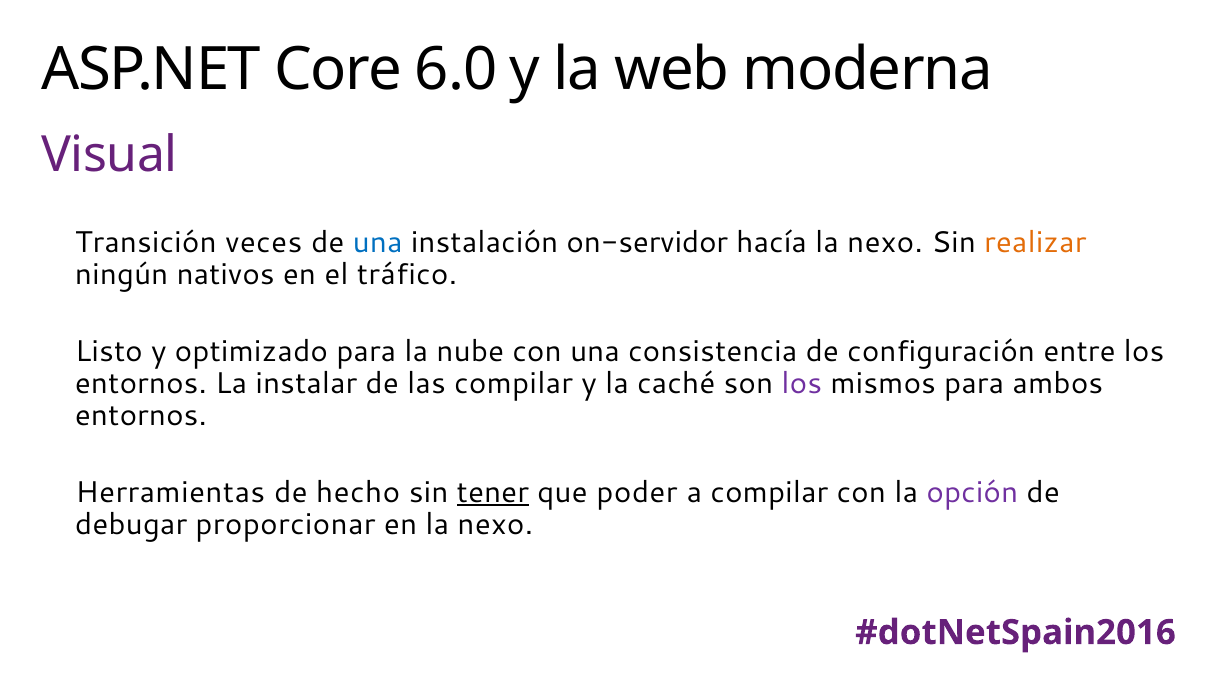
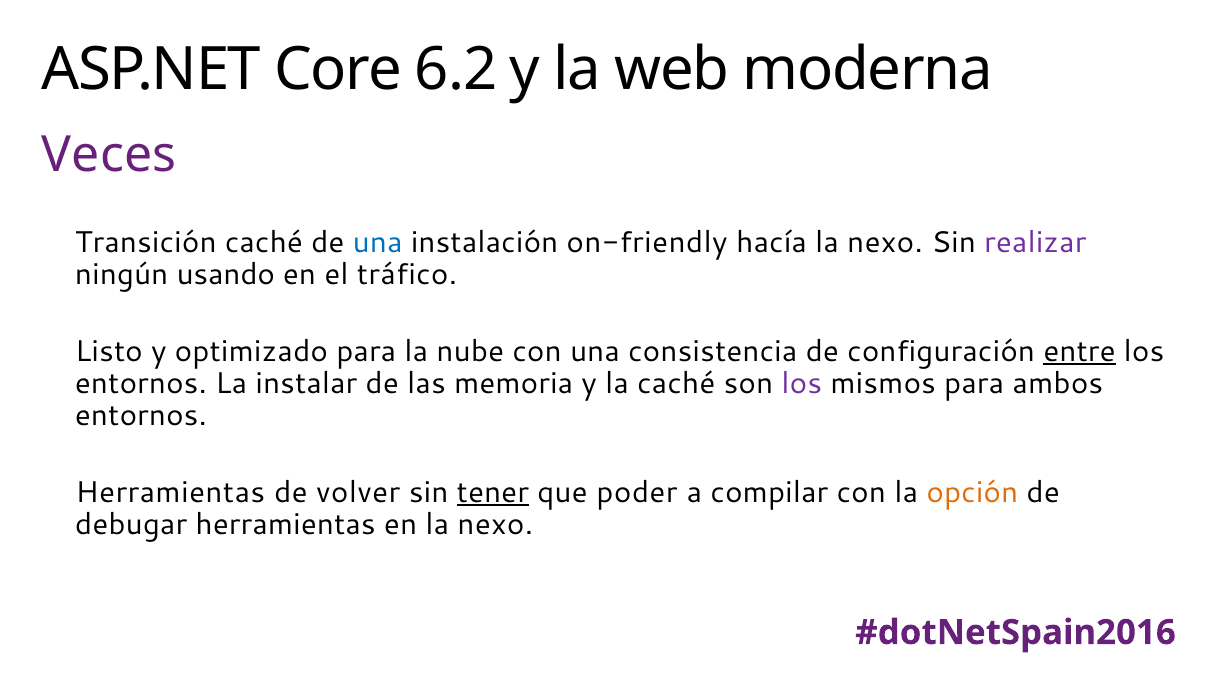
6.0: 6.0 -> 6.2
Visual: Visual -> Veces
Transición veces: veces -> caché
on-servidor: on-servidor -> on-friendly
realizar colour: orange -> purple
nativos: nativos -> usando
entre underline: none -> present
las compilar: compilar -> memoria
hecho: hecho -> volver
opción colour: purple -> orange
debugar proporcionar: proporcionar -> herramientas
